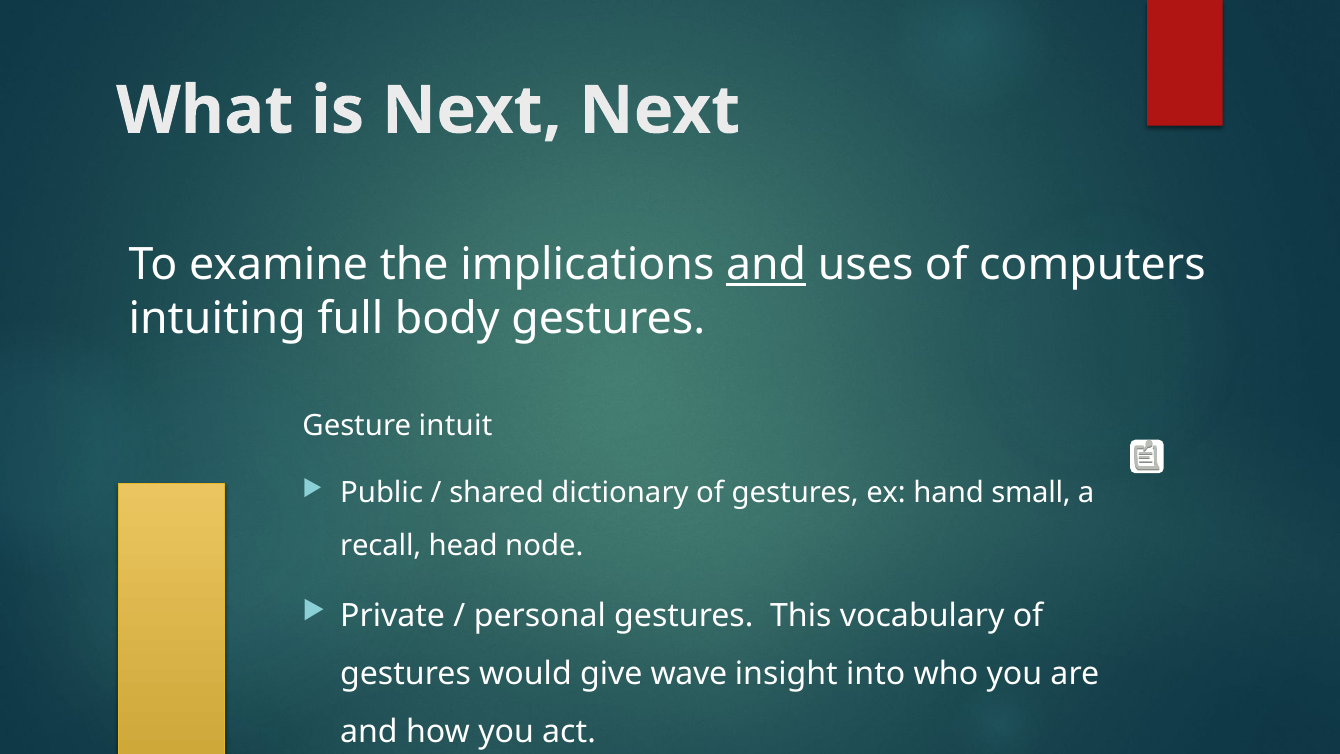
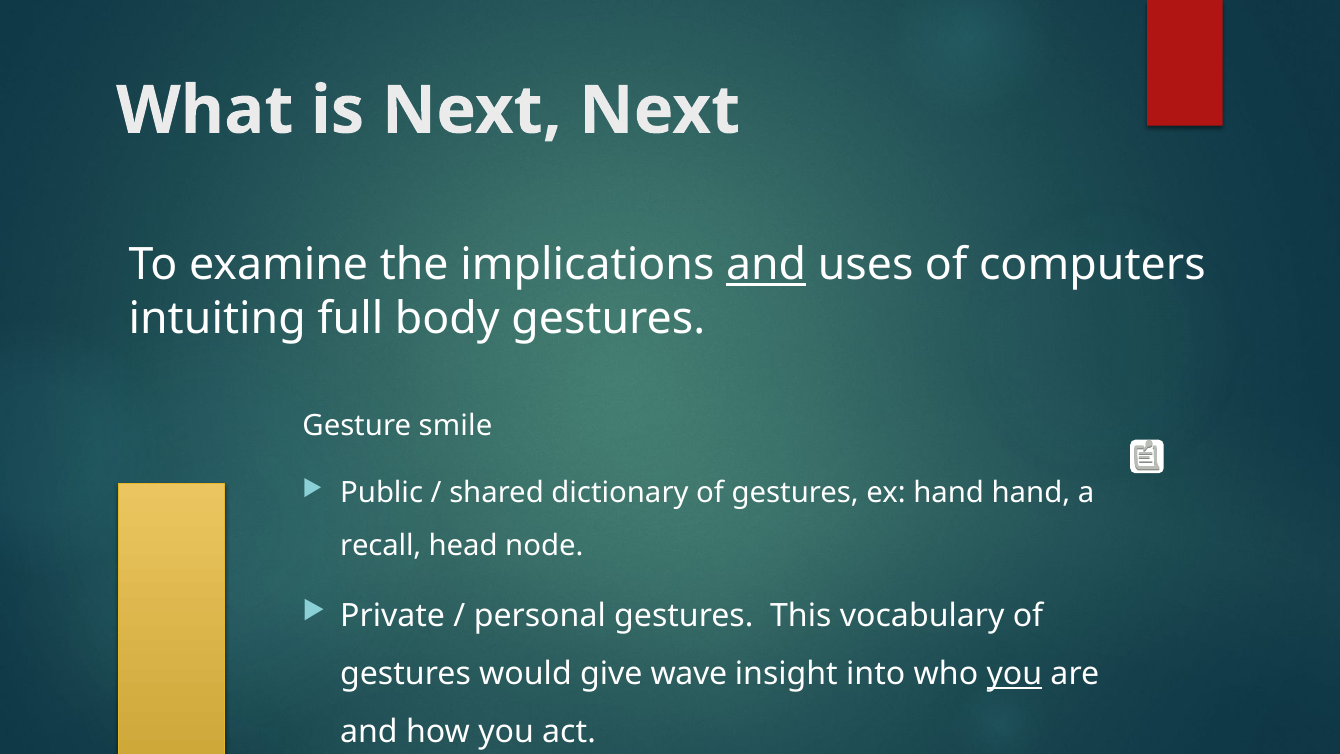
intuit: intuit -> smile
hand small: small -> hand
you at (1014, 674) underline: none -> present
